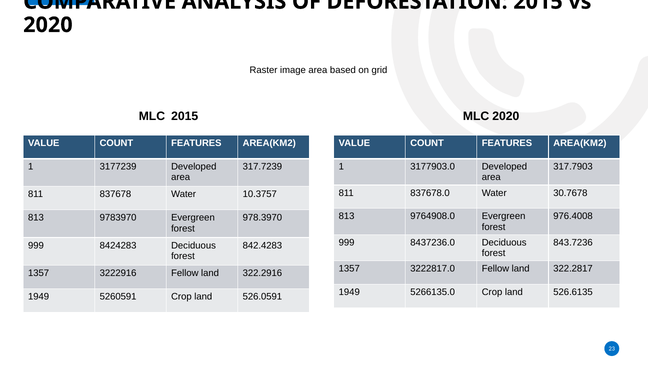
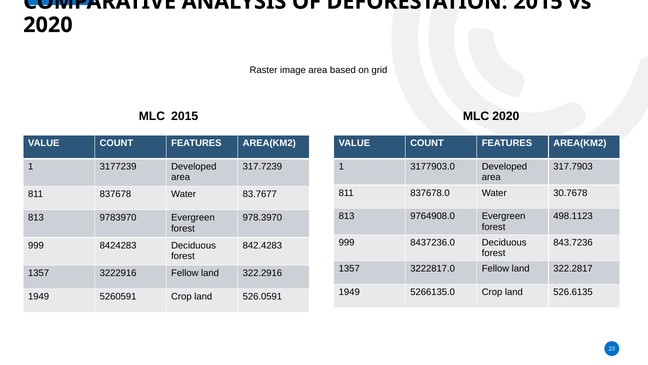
10.3757: 10.3757 -> 83.7677
976.4008: 976.4008 -> 498.1123
